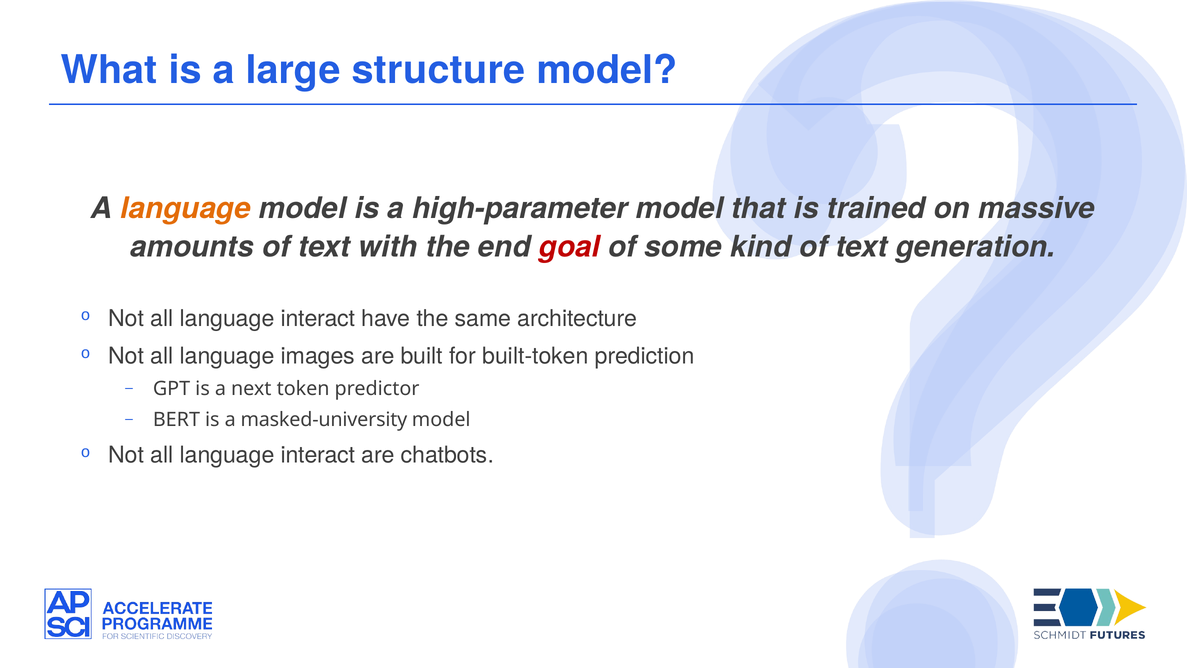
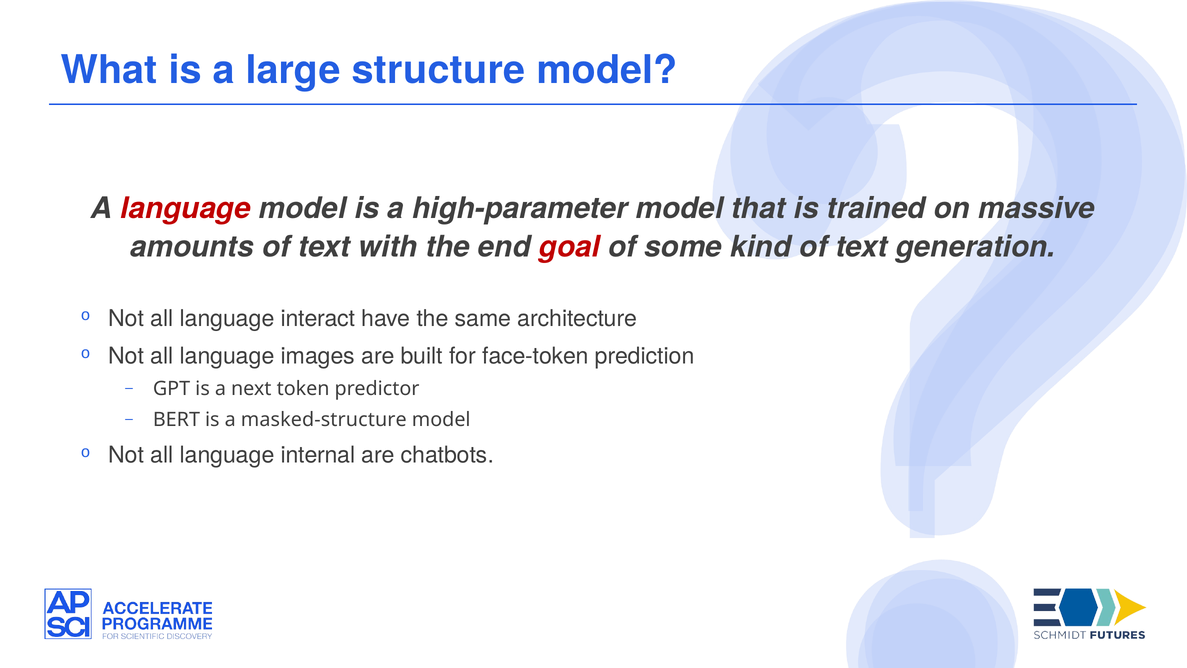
language at (186, 208) colour: orange -> red
built-token: built-token -> face-token
masked-university: masked-university -> masked-structure
interact at (318, 455): interact -> internal
